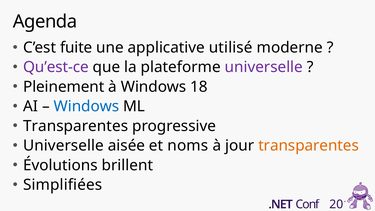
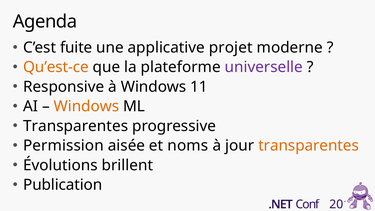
utilisé: utilisé -> projet
Qu’est-ce colour: purple -> orange
Pleinement: Pleinement -> Responsive
18: 18 -> 11
Windows at (86, 106) colour: blue -> orange
Universelle at (63, 146): Universelle -> Permission
Simplifiées: Simplifiées -> Publication
